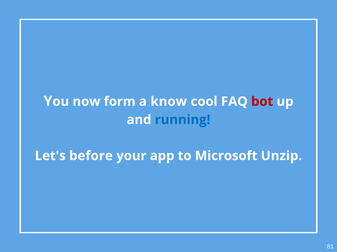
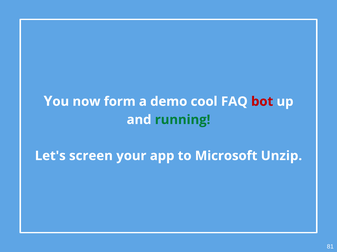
know: know -> demo
running colour: blue -> green
before: before -> screen
